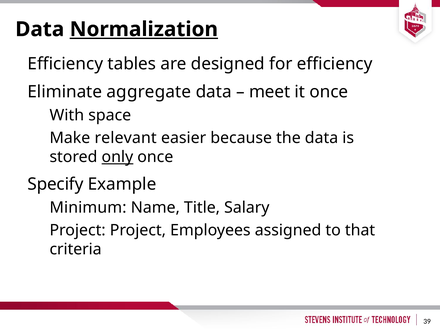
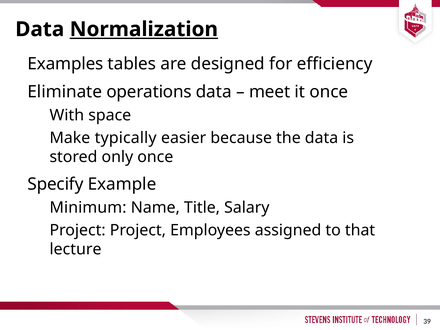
Efficiency at (65, 64): Efficiency -> Examples
aggregate: aggregate -> operations
relevant: relevant -> typically
only underline: present -> none
criteria: criteria -> lecture
